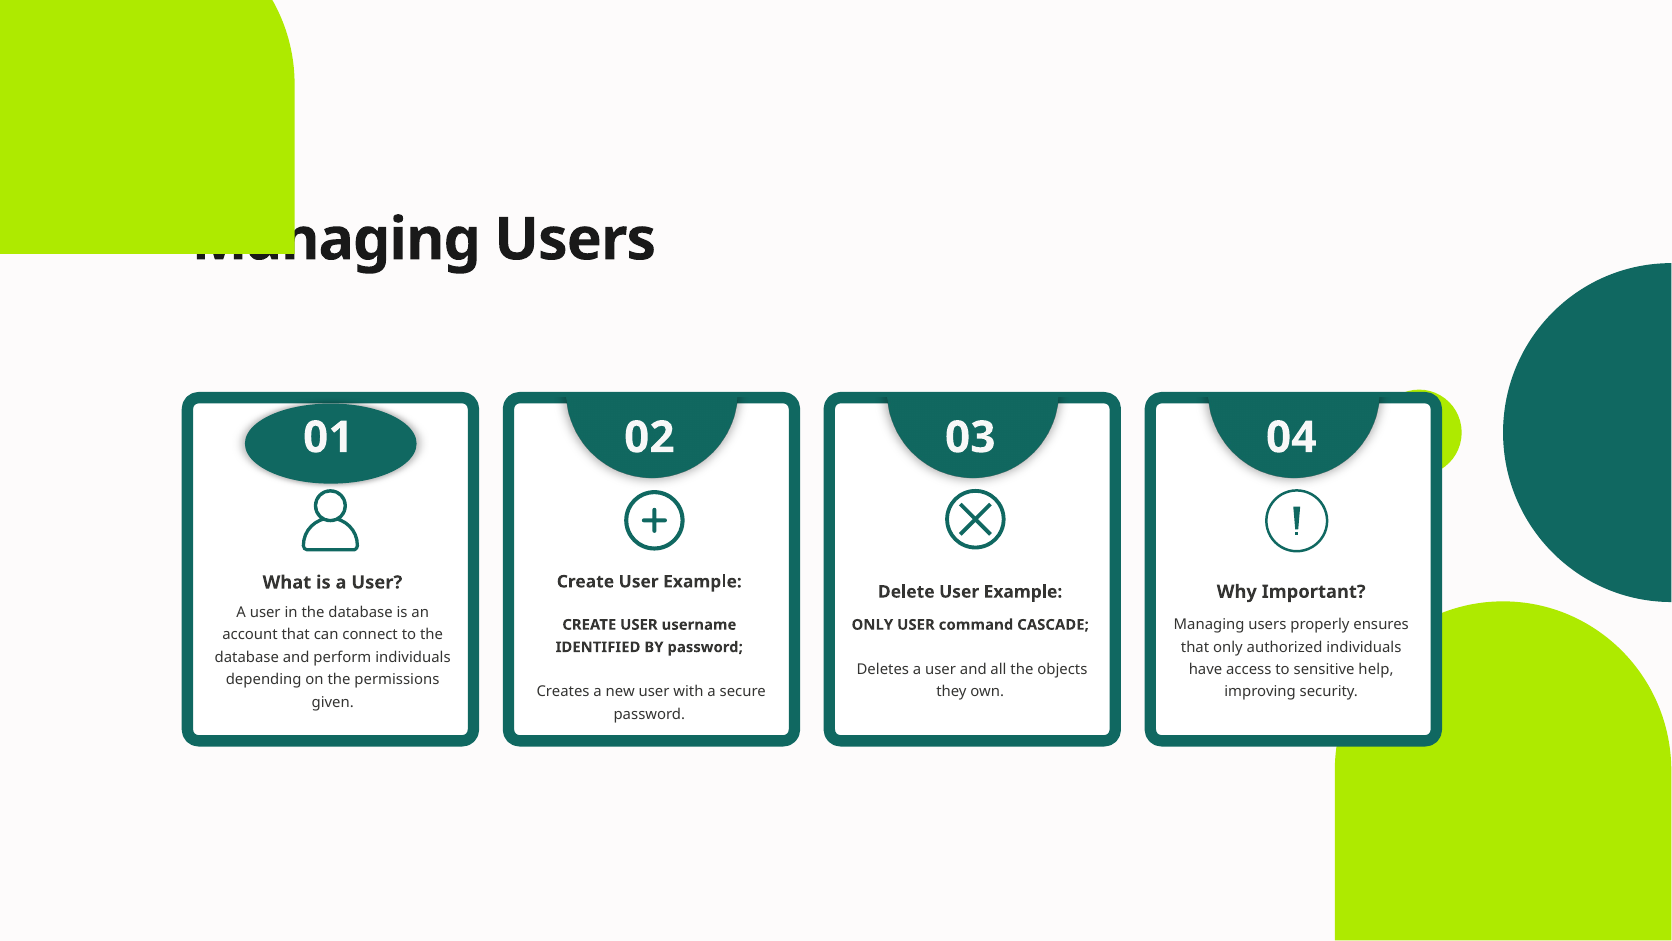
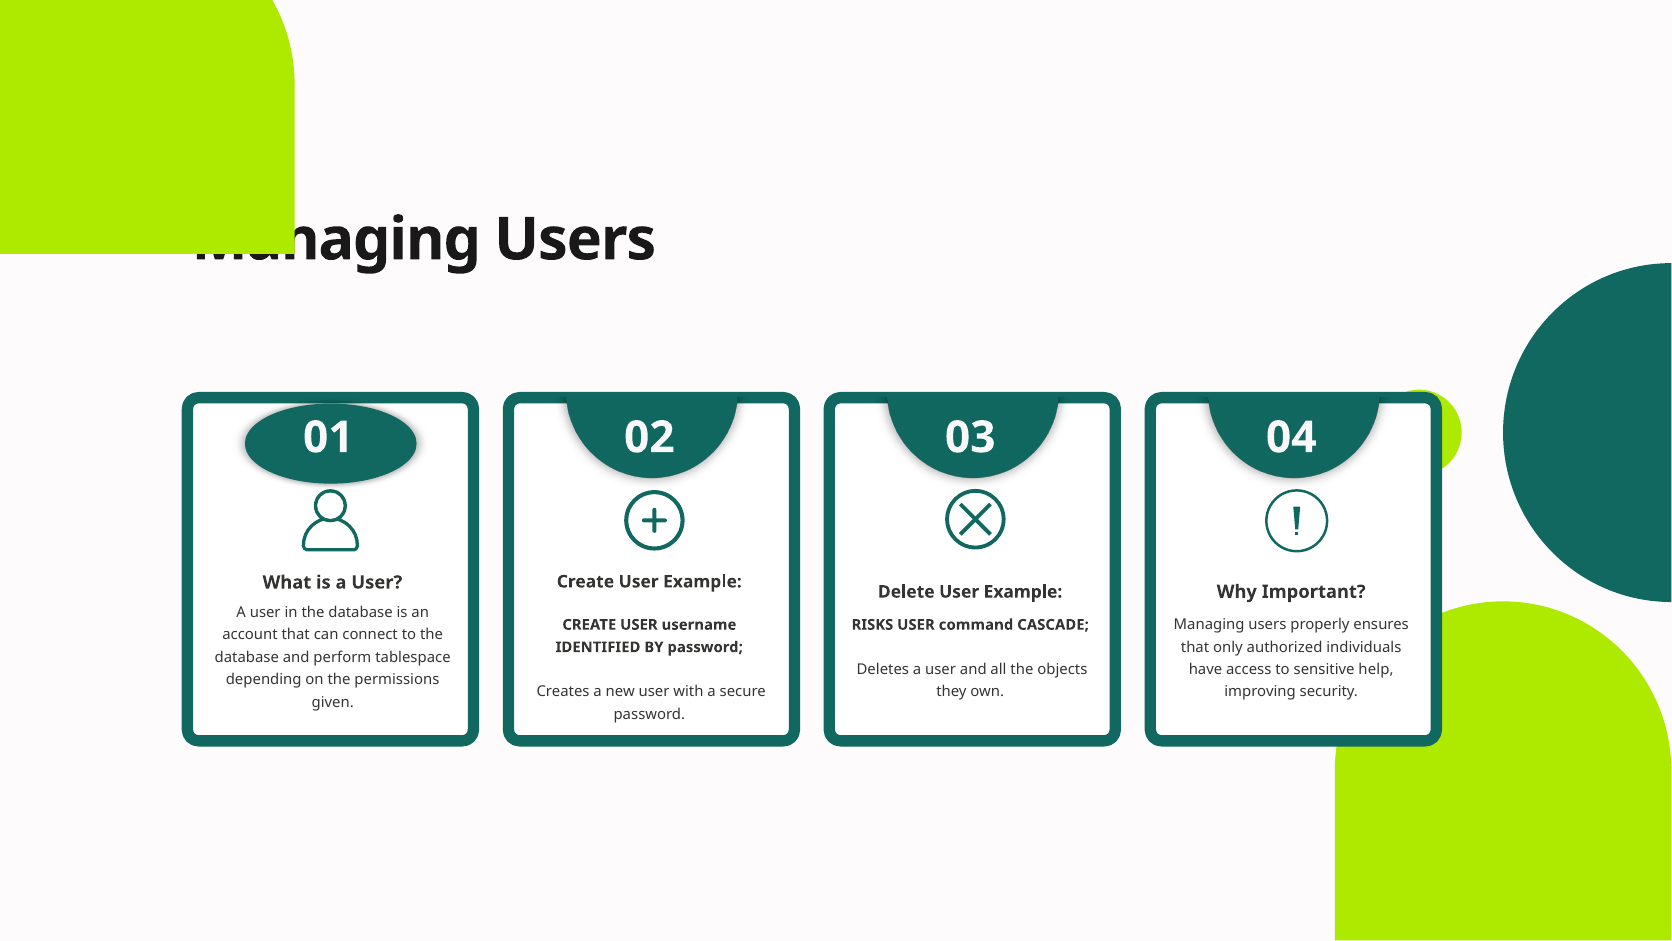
ONLY at (872, 624): ONLY -> RISKS
perform individuals: individuals -> tablespace
